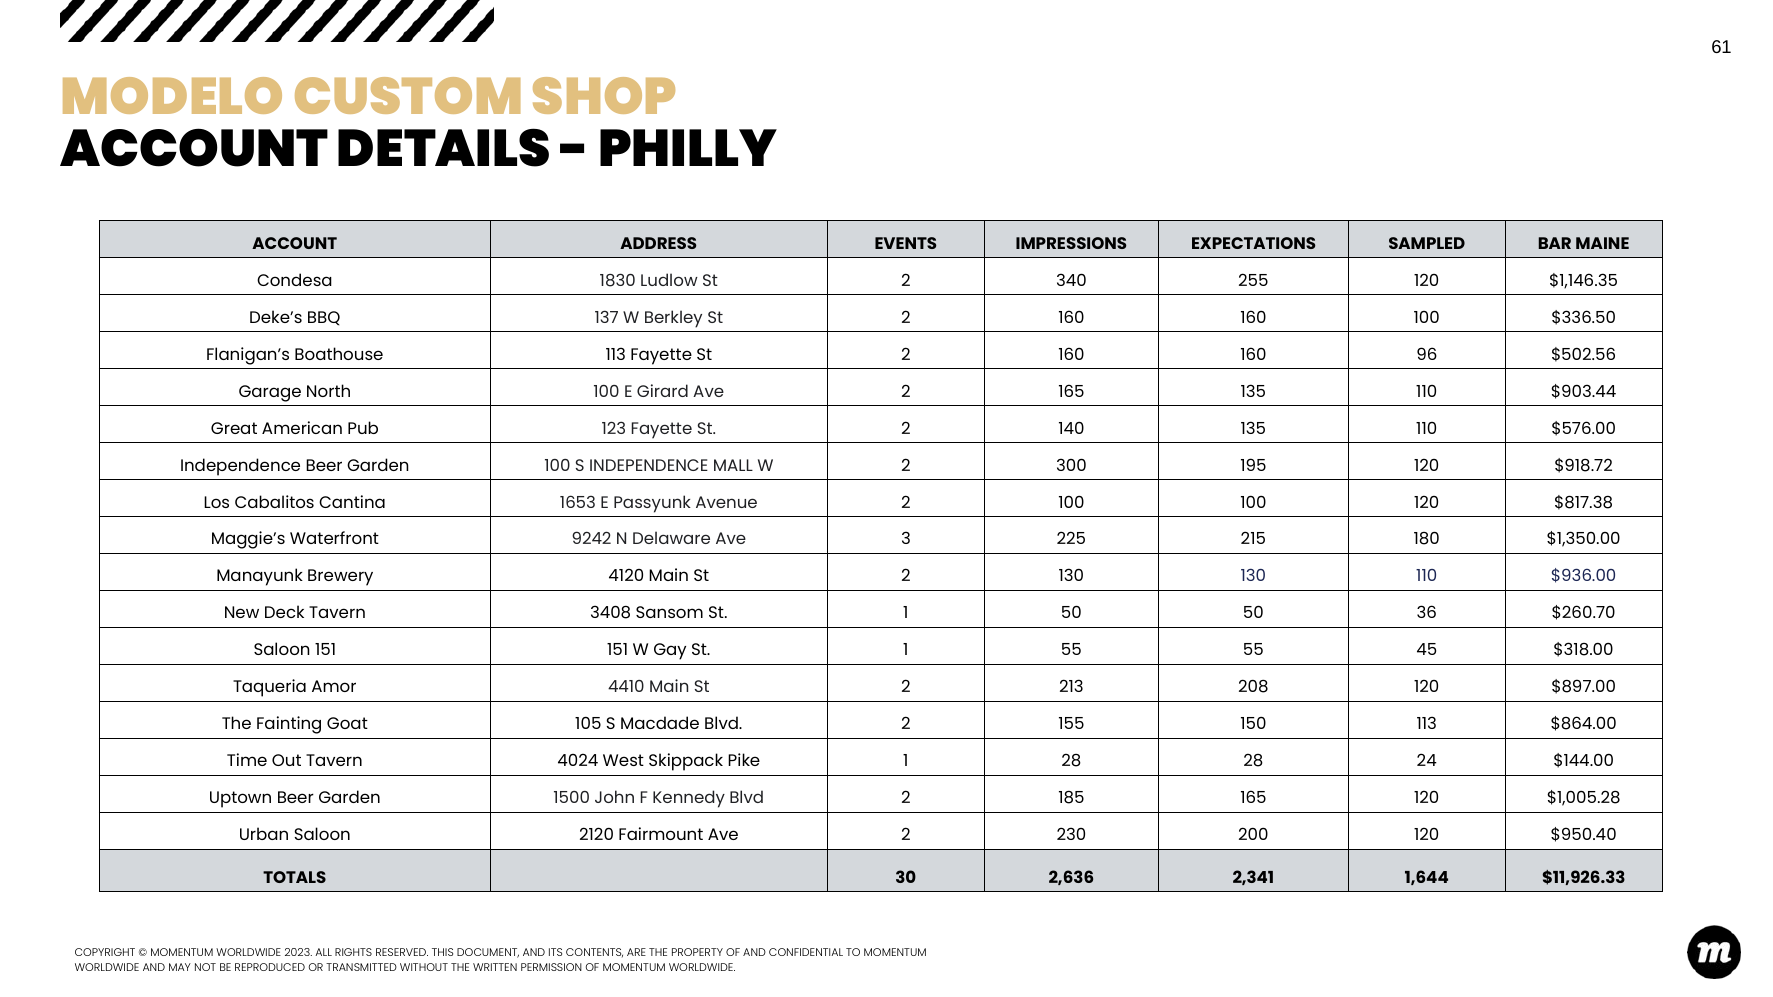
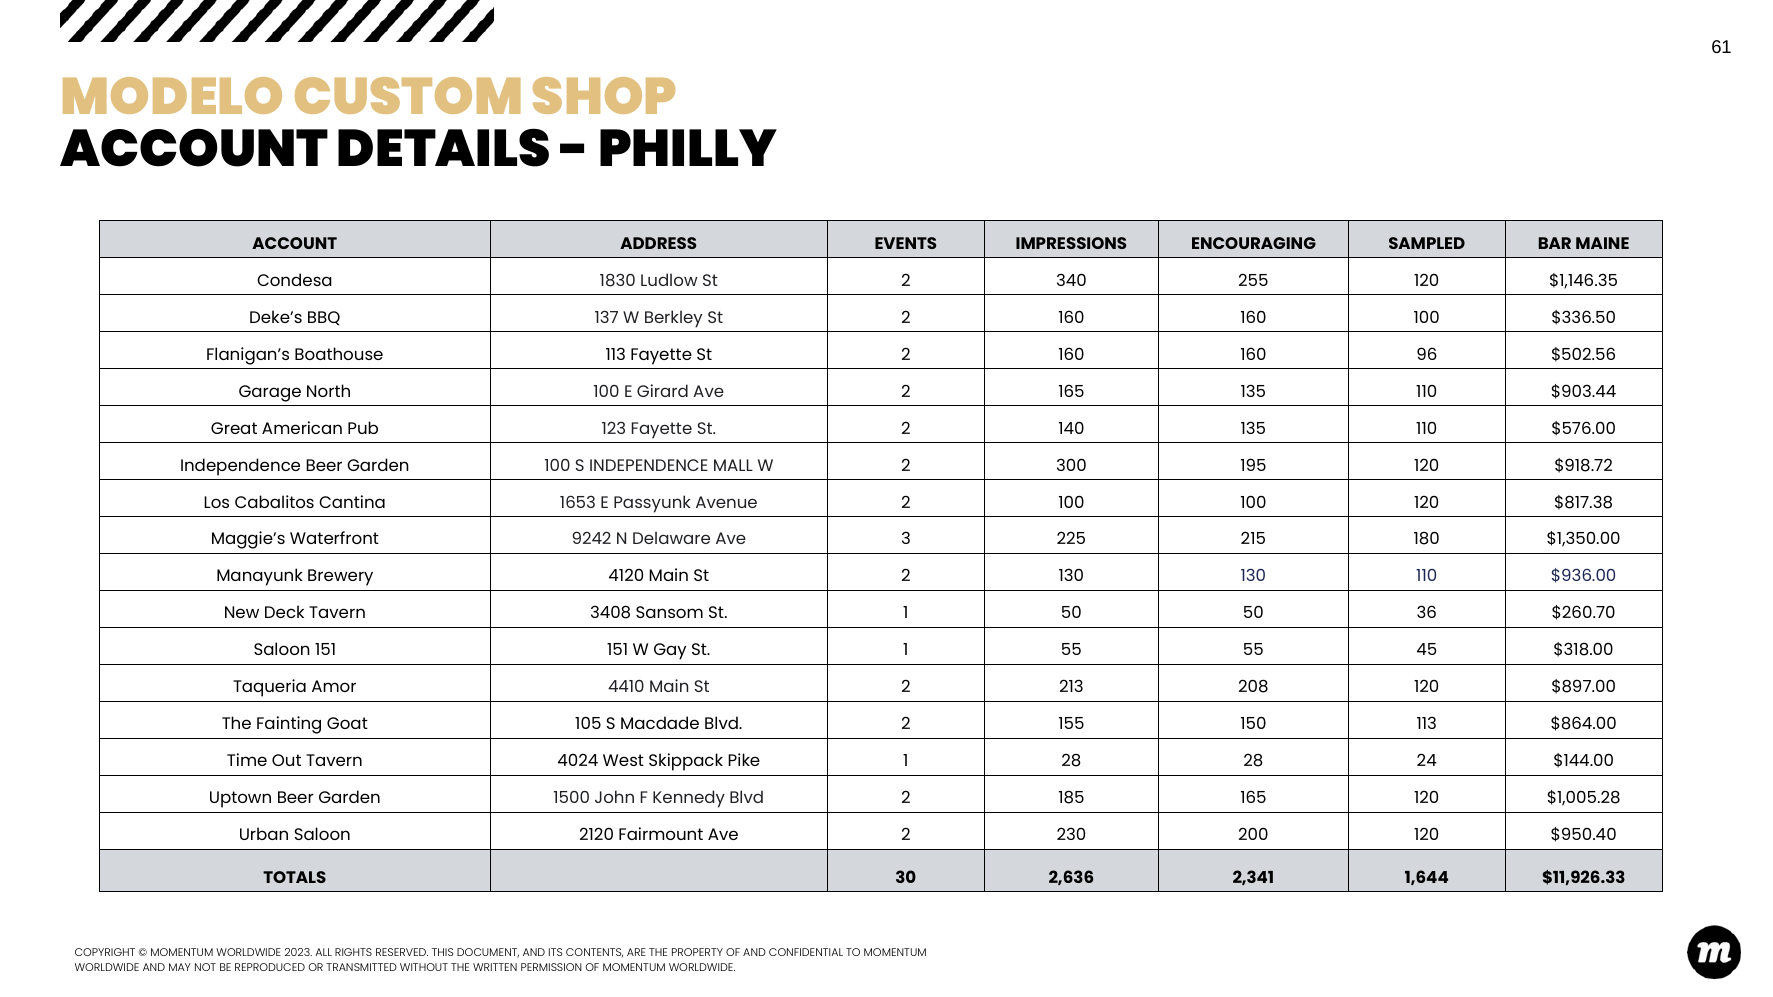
EXPECTATIONS: EXPECTATIONS -> ENCOURAGING
